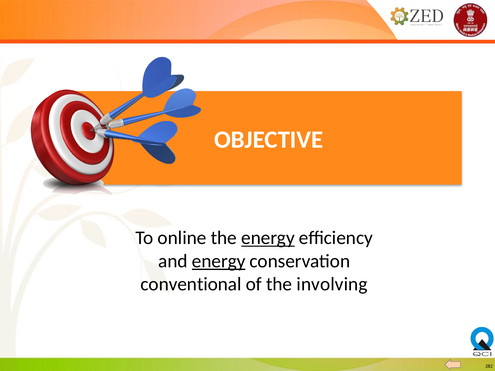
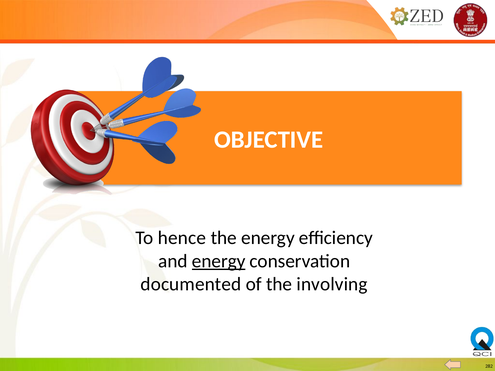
online: online -> hence
energy at (268, 238) underline: present -> none
conventional: conventional -> documented
